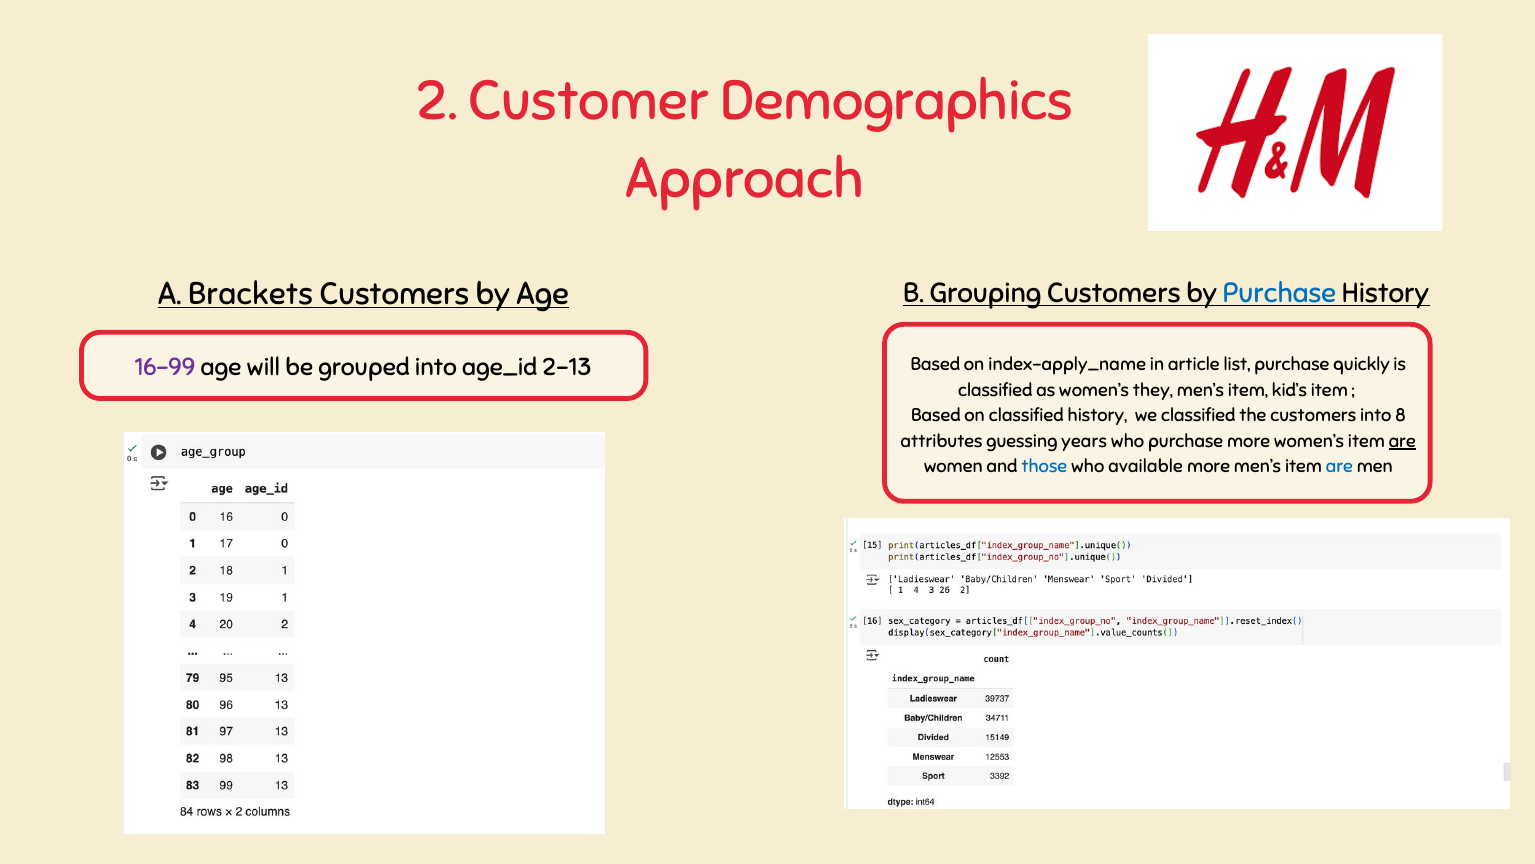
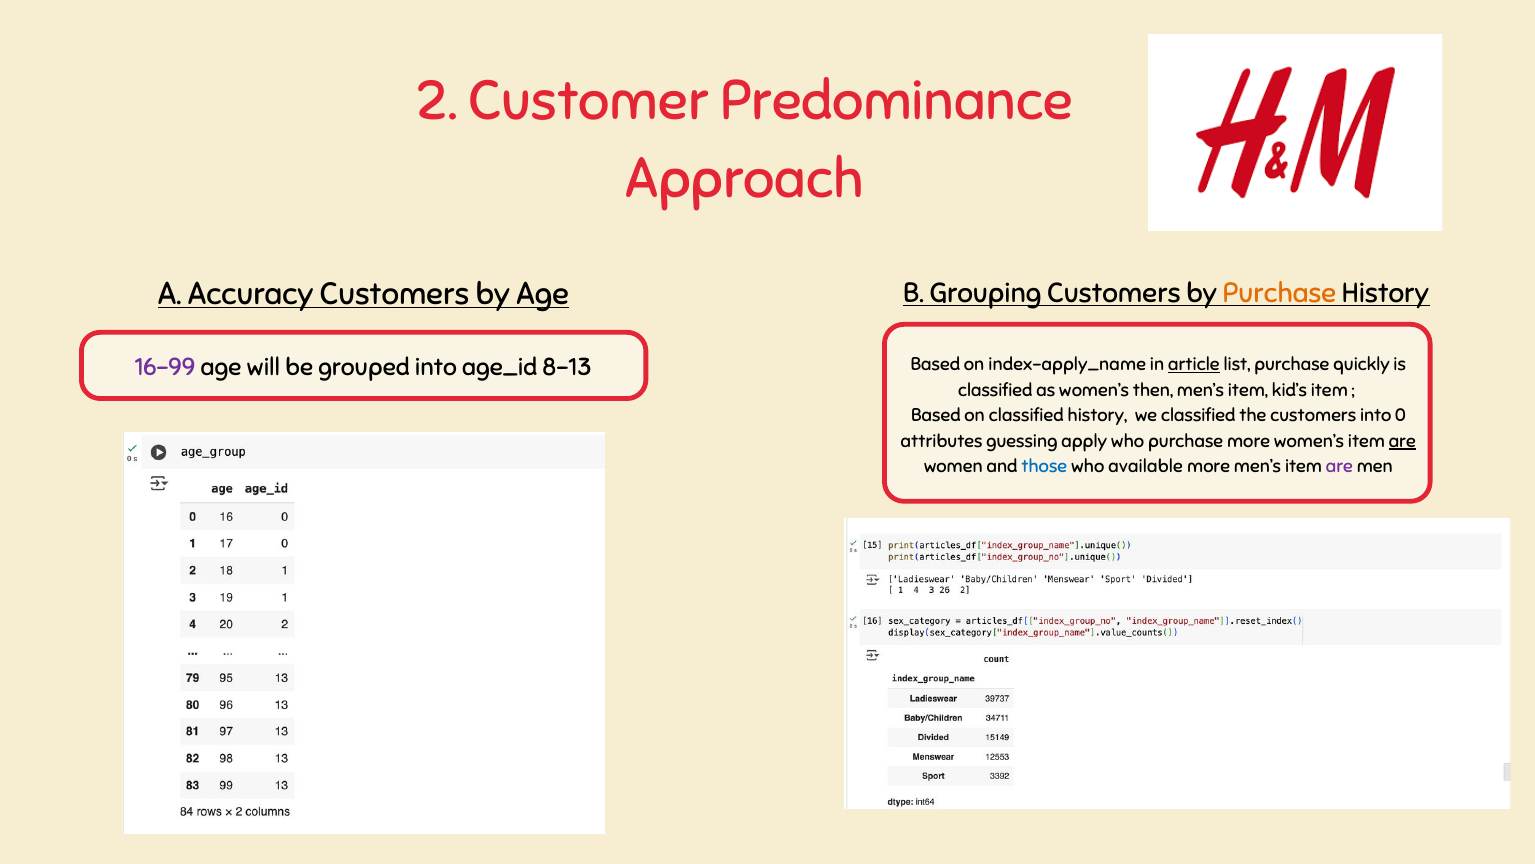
Demographics: Demographics -> Predominance
Brackets: Brackets -> Accuracy
Purchase at (1279, 293) colour: blue -> orange
2-13: 2-13 -> 8-13
article underline: none -> present
they: they -> then
8: 8 -> 0
years: years -> apply
are at (1339, 466) colour: blue -> purple
